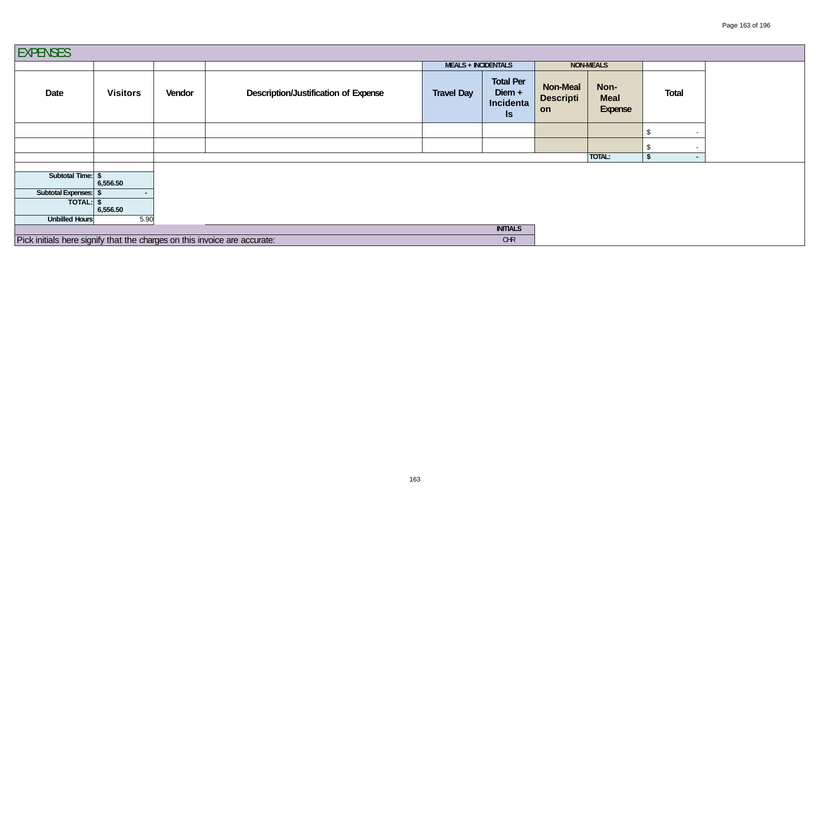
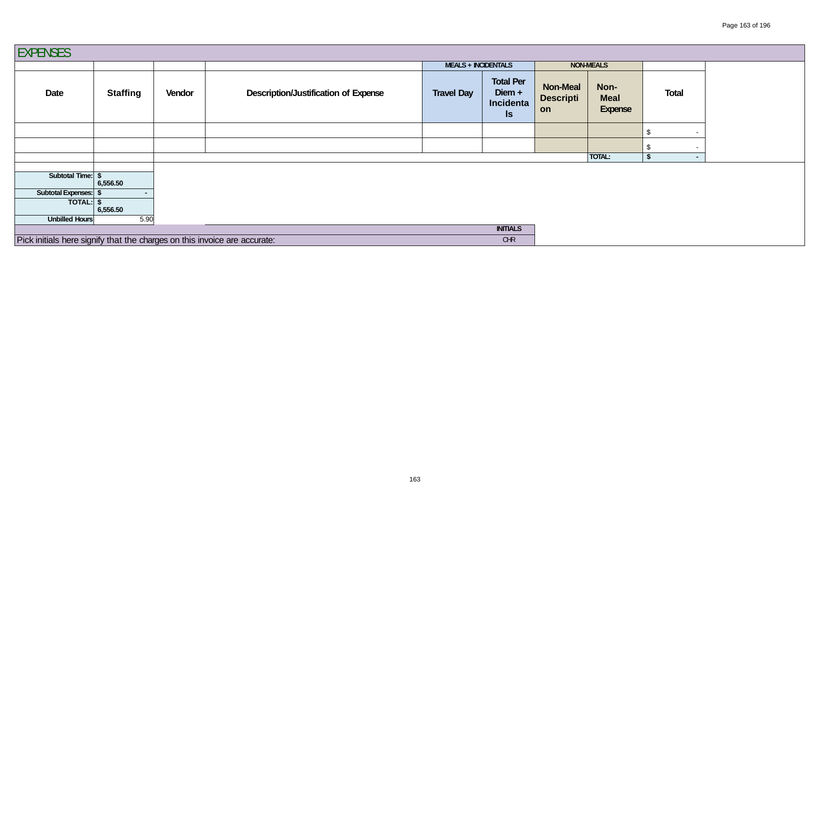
Visitors: Visitors -> Staffing
